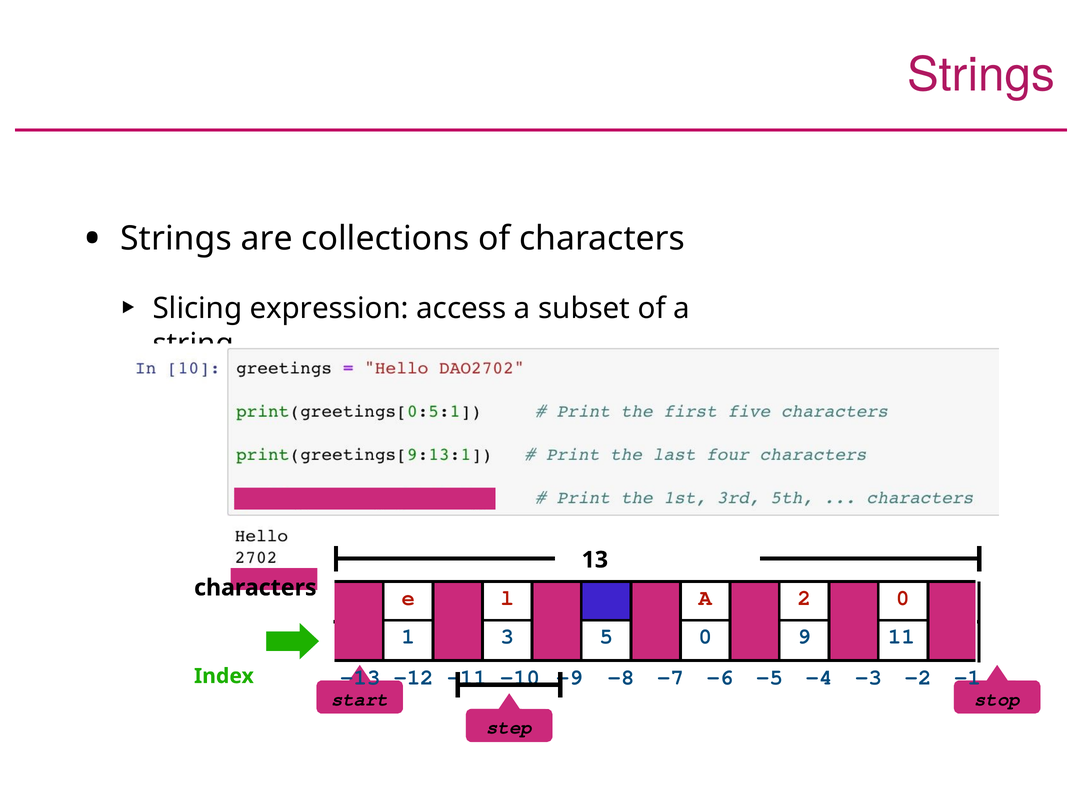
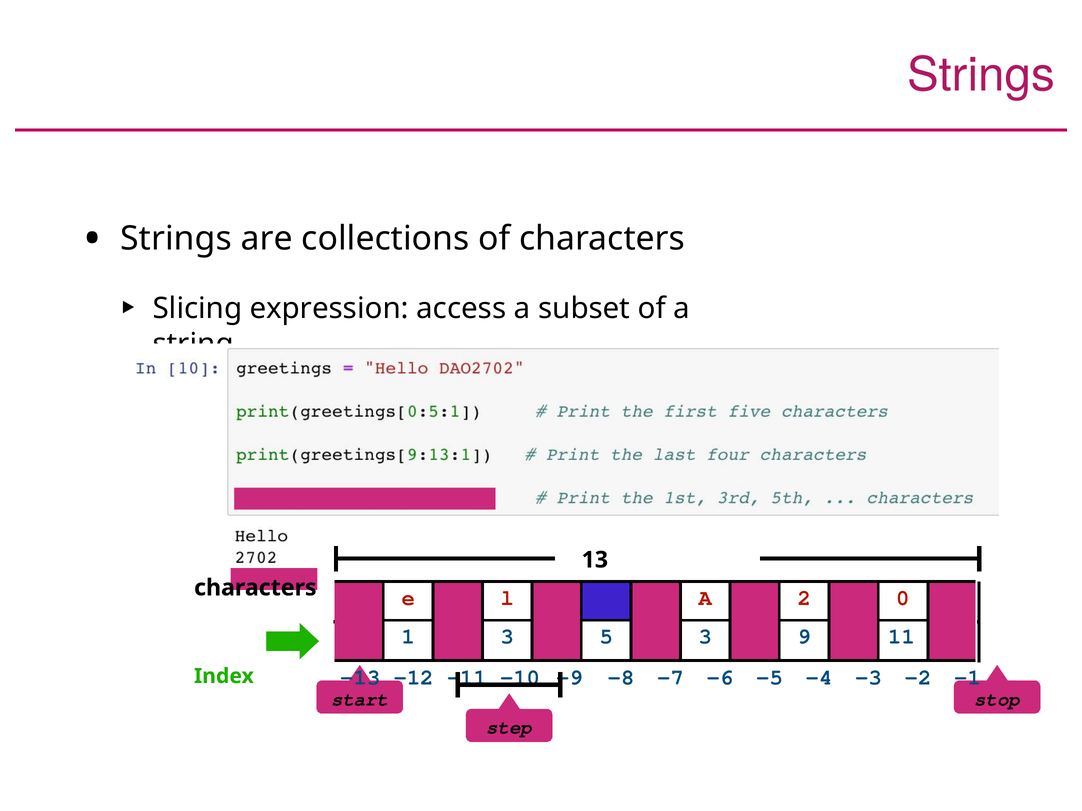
5 0: 0 -> 3
